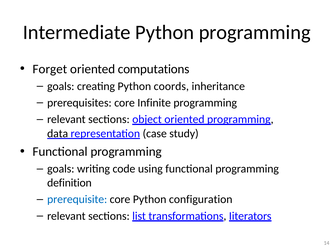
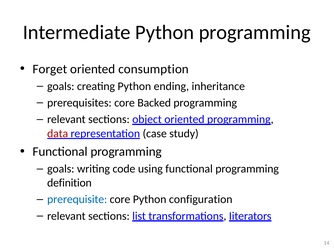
computations: computations -> consumption
coords: coords -> ending
Infinite: Infinite -> Backed
data colour: black -> red
